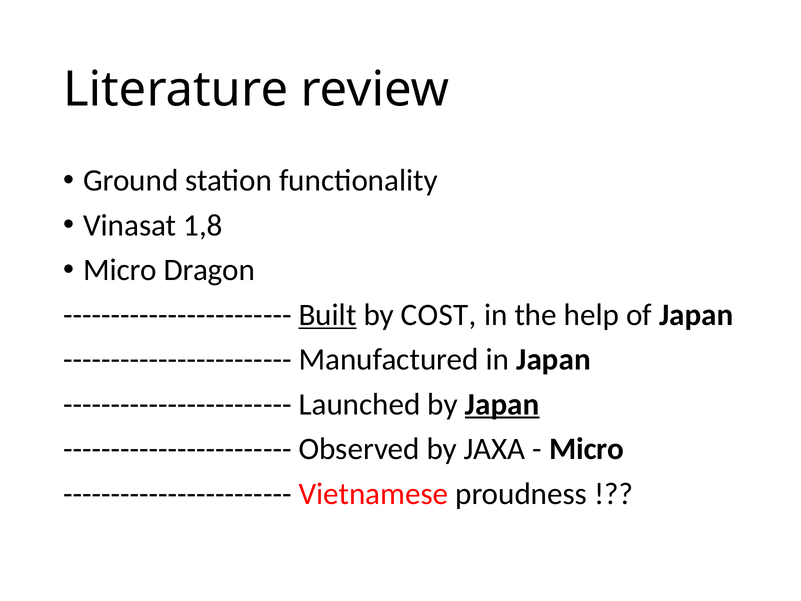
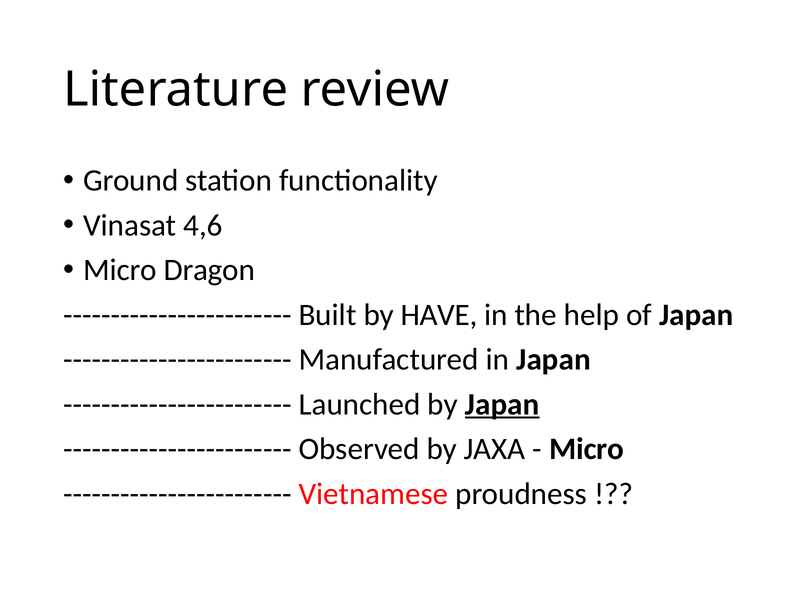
1,8: 1,8 -> 4,6
Built underline: present -> none
COST: COST -> HAVE
